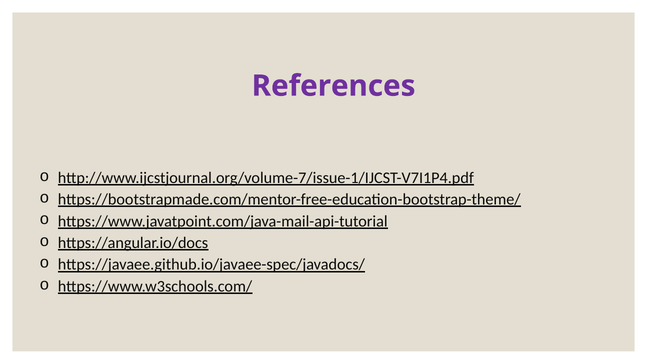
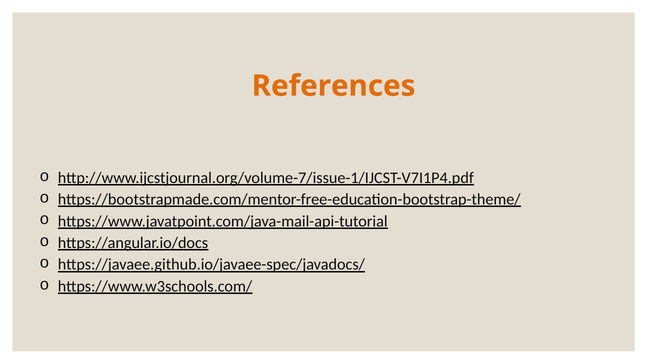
References colour: purple -> orange
